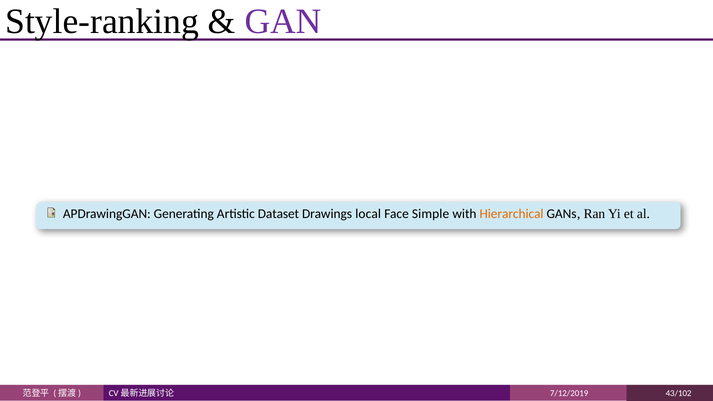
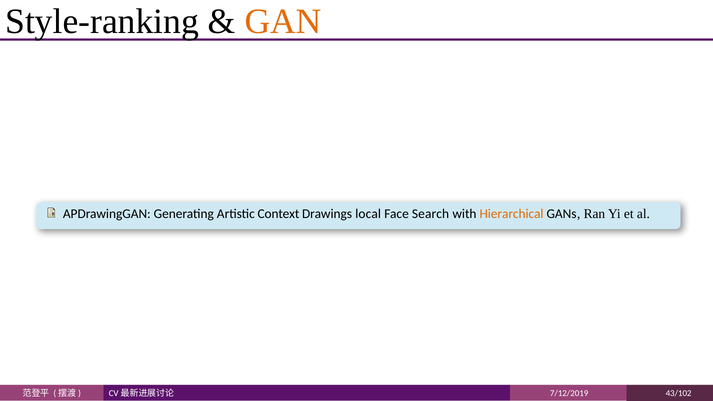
GAN colour: purple -> orange
Dataset: Dataset -> Context
Simple: Simple -> Search
